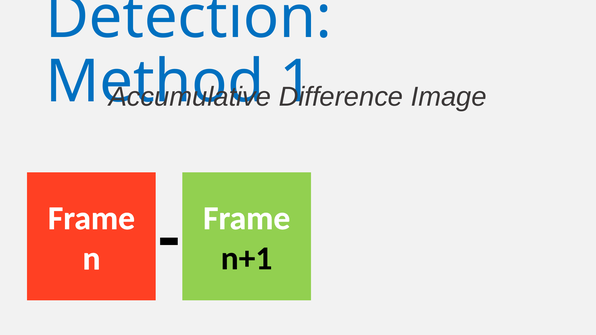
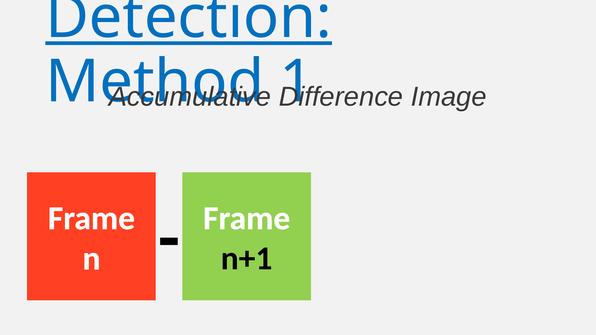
Detection underline: none -> present
